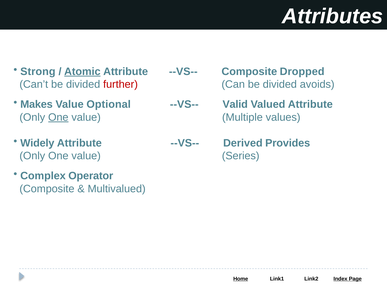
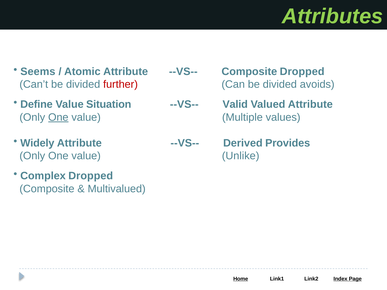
Attributes colour: white -> light green
Strong: Strong -> Seems
Atomic underline: present -> none
Makes: Makes -> Define
Optional: Optional -> Situation
Series: Series -> Unlike
Complex Operator: Operator -> Dropped
